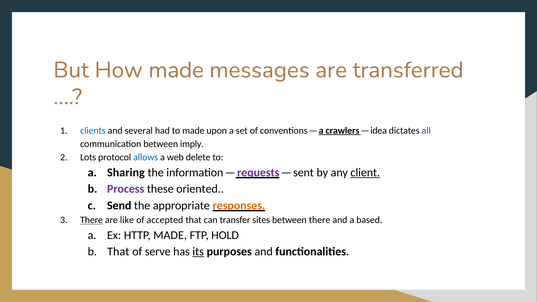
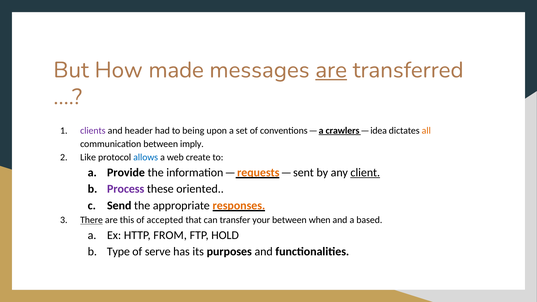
are at (331, 70) underline: none -> present
clients colour: blue -> purple
several: several -> header
to made: made -> being
all colour: purple -> orange
Lots: Lots -> Like
delete: delete -> create
Sharing: Sharing -> Provide
requests colour: purple -> orange
like: like -> this
sites: sites -> your
between there: there -> when
HTTP MADE: MADE -> FROM
That at (118, 252): That -> Type
its underline: present -> none
